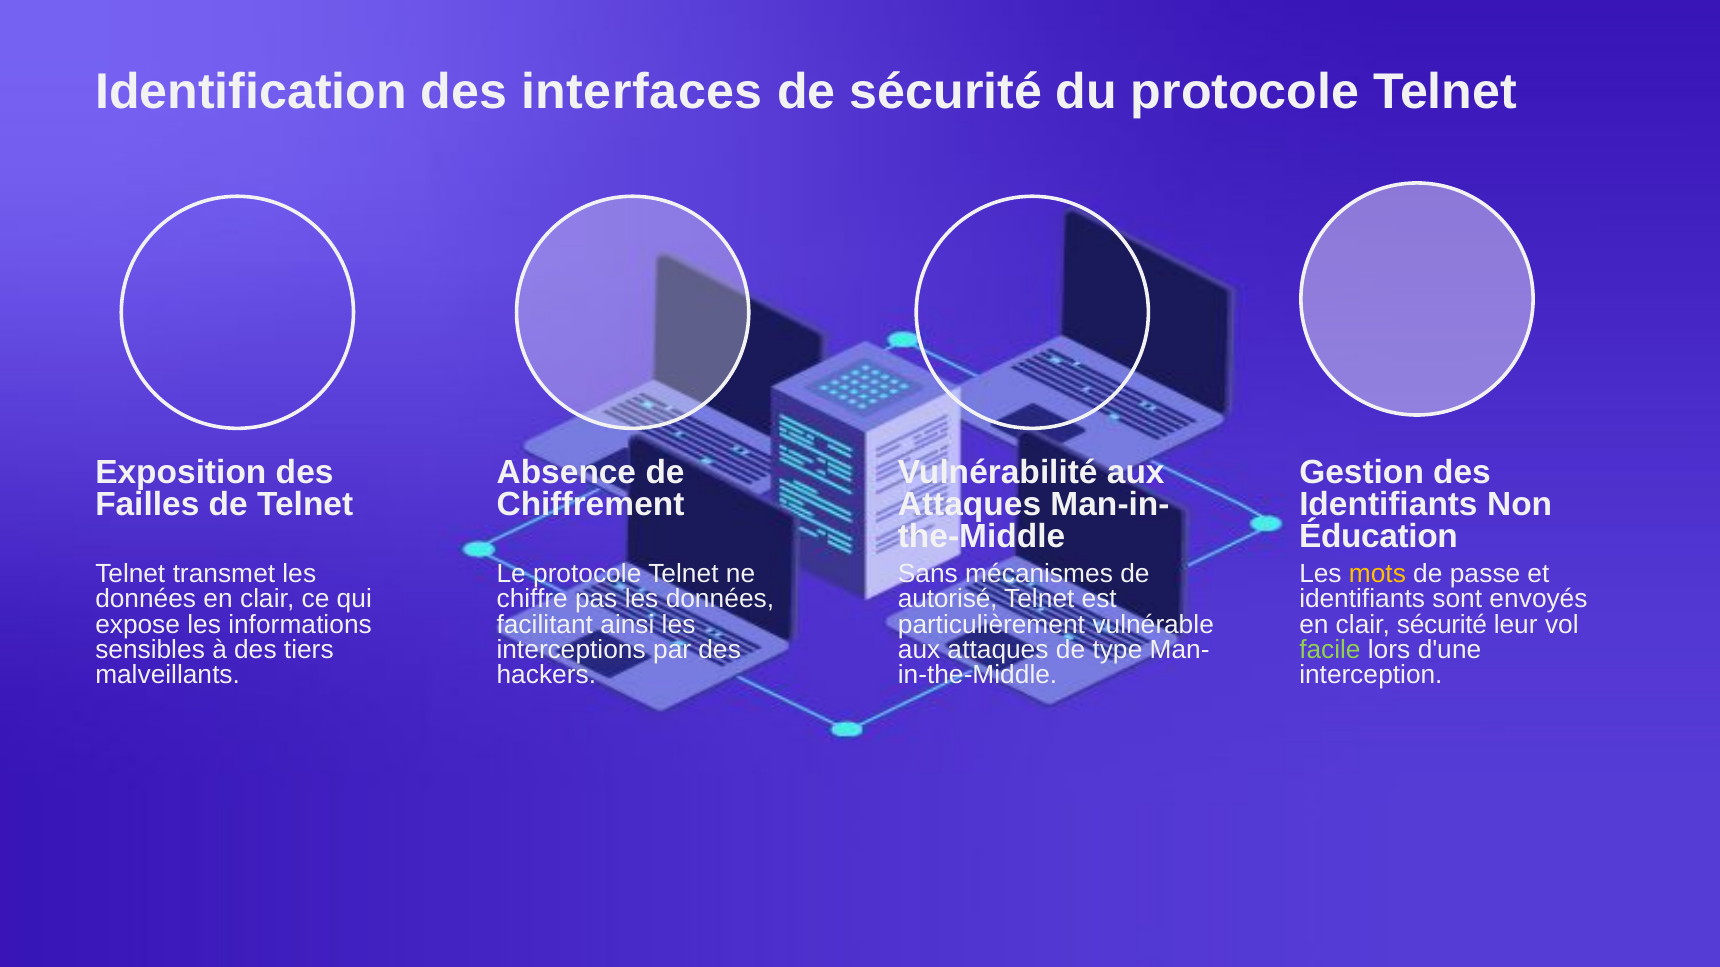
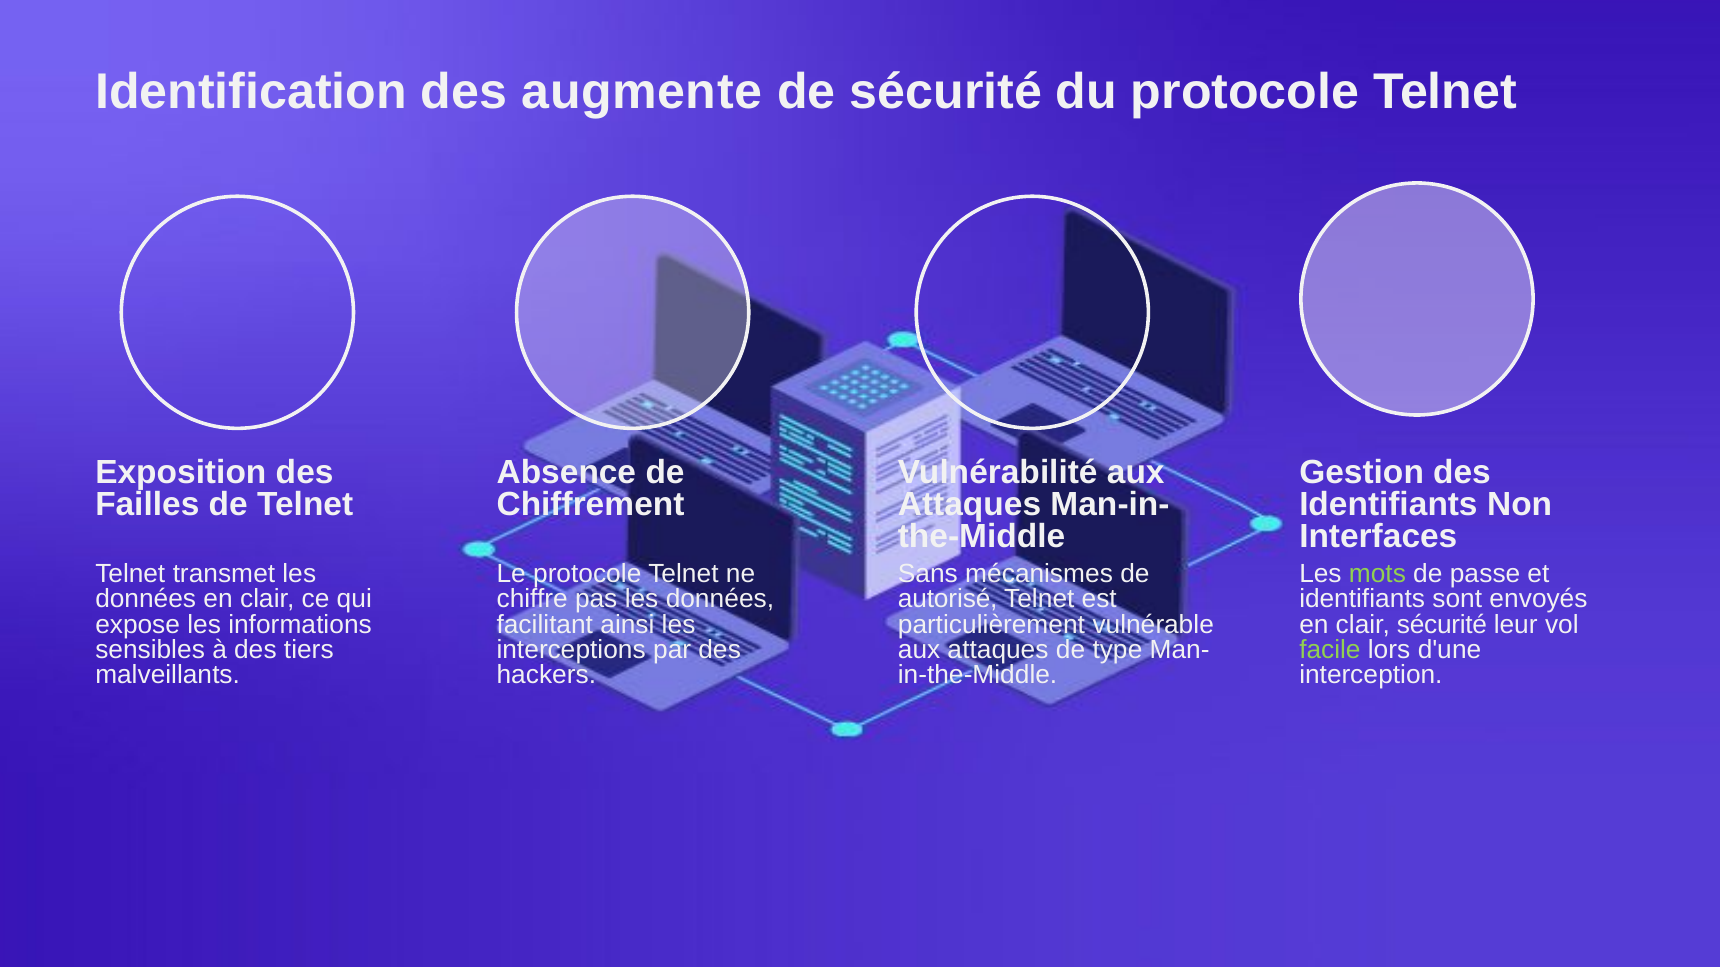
interfaces: interfaces -> augmente
Éducation: Éducation -> Interfaces
mots colour: yellow -> light green
